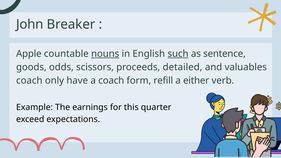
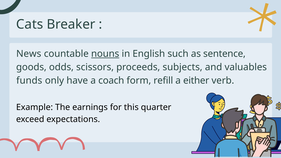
John: John -> Cats
Apple: Apple -> News
such underline: present -> none
detailed: detailed -> subjects
coach at (29, 81): coach -> funds
